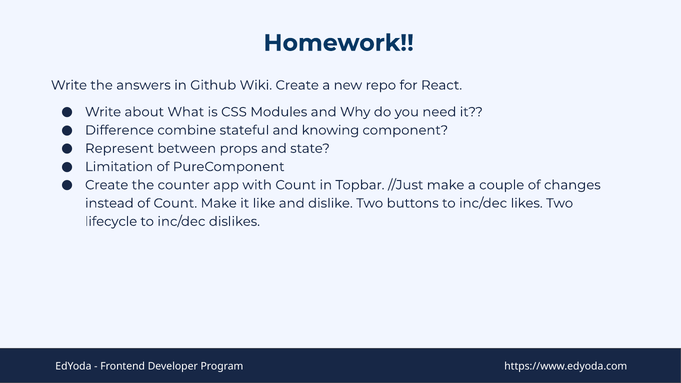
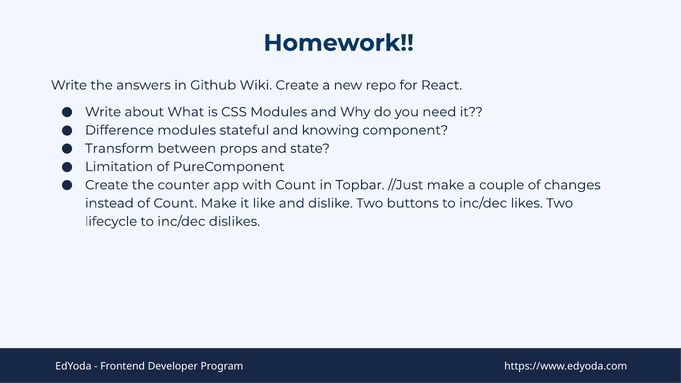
Difference combine: combine -> modules
Represent: Represent -> Transform
